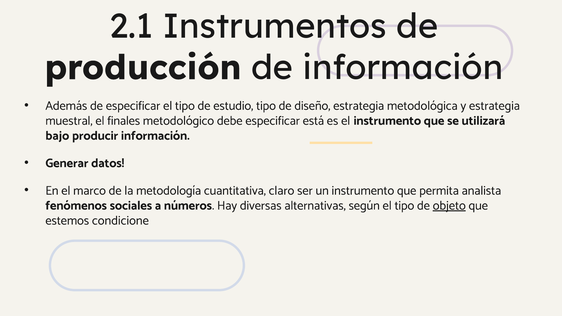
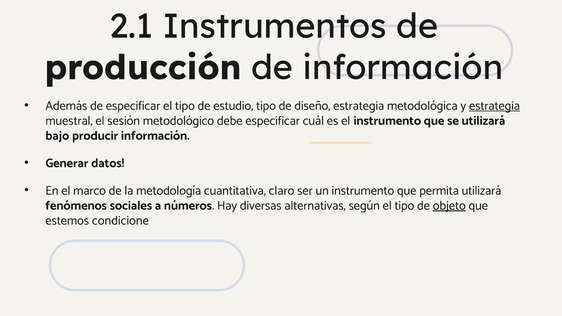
estrategia at (494, 106) underline: none -> present
finales: finales -> sesión
está: está -> cuál
permita analista: analista -> utilizará
